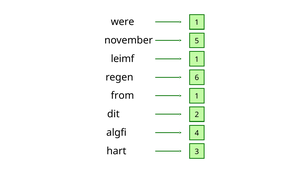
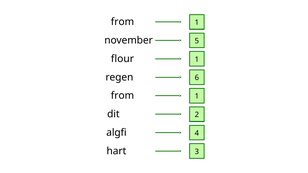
were at (123, 22): were -> from
leimf: leimf -> flour
